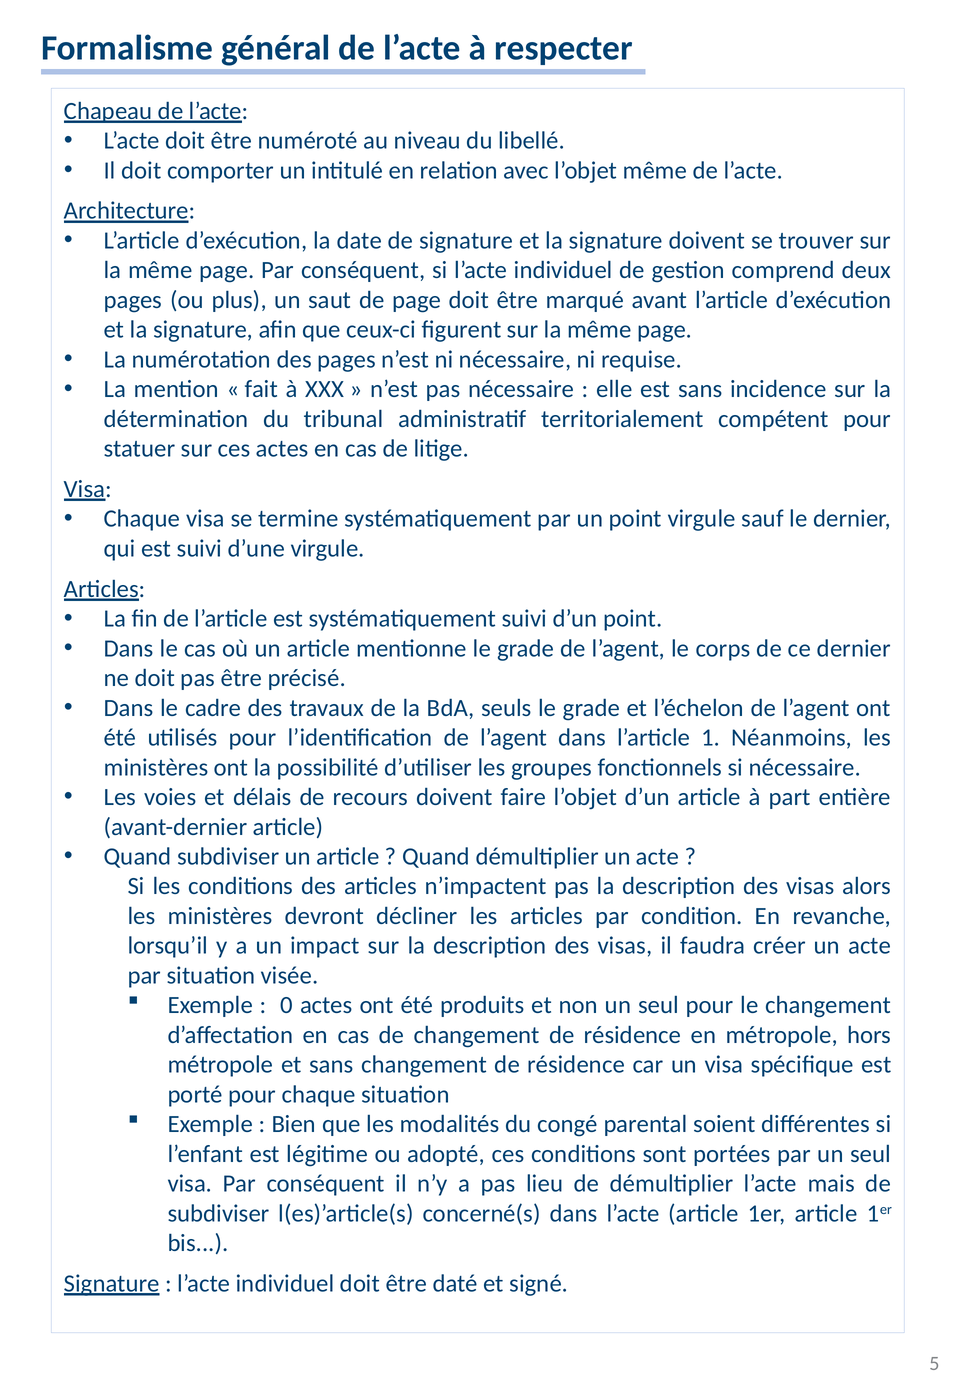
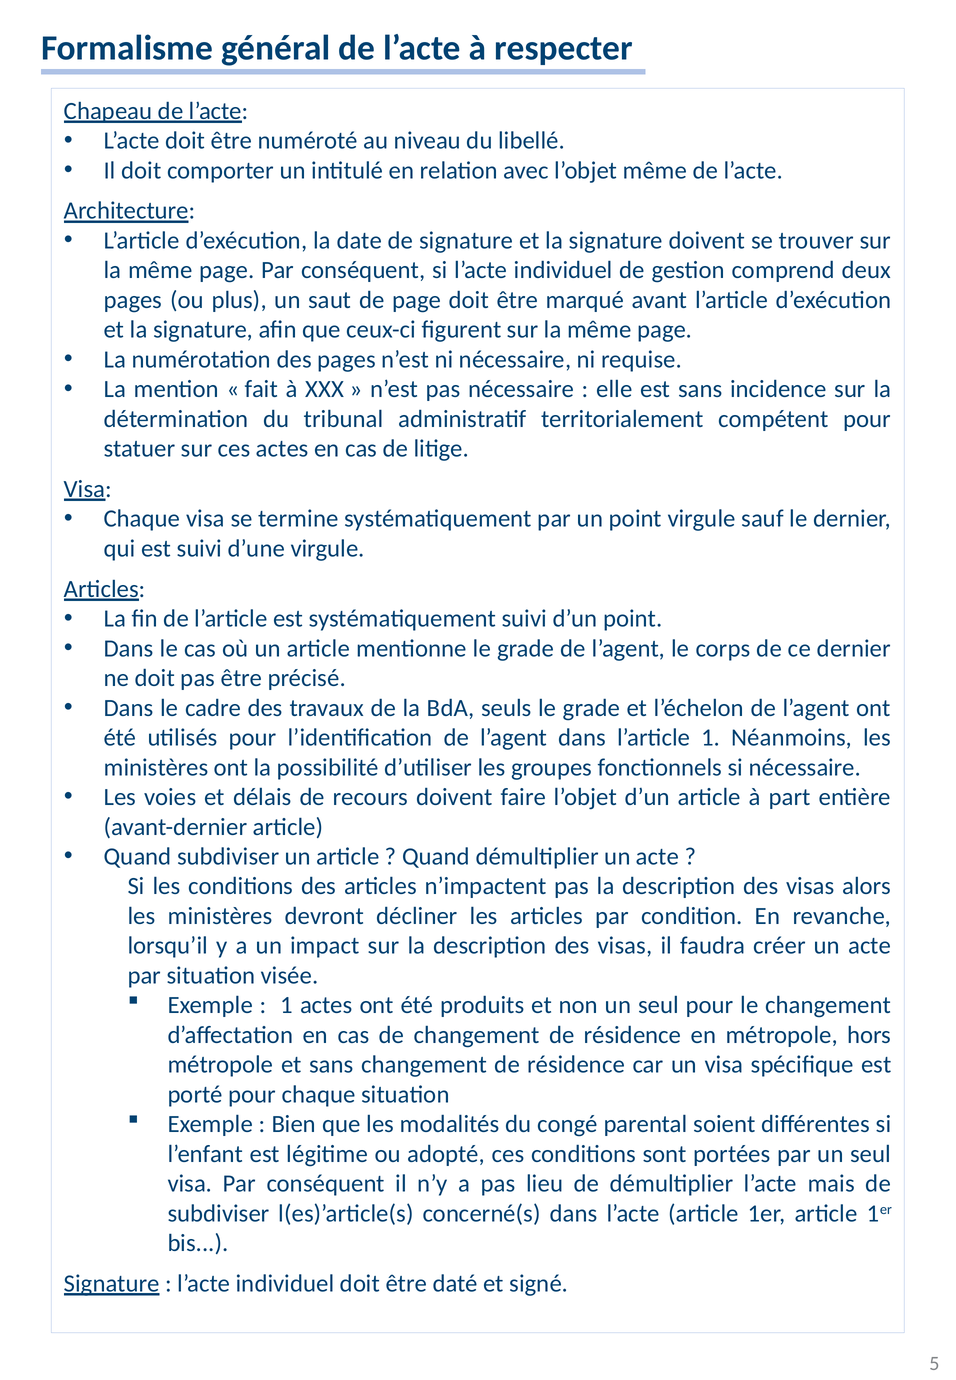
0 at (287, 1006): 0 -> 1
